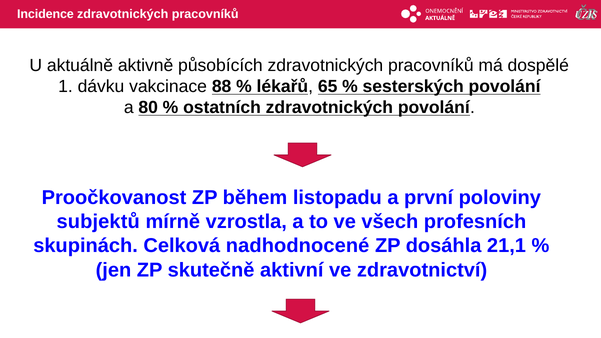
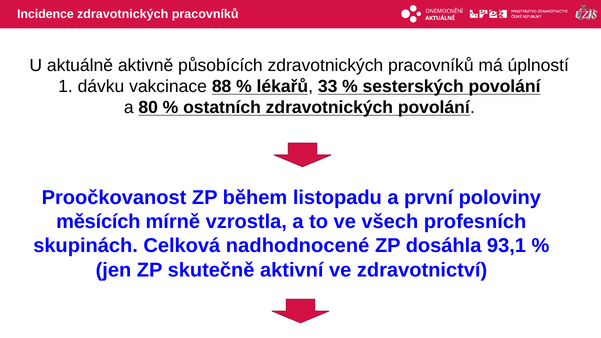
dospělé: dospělé -> úplností
65: 65 -> 33
subjektů: subjektů -> měsících
21,1: 21,1 -> 93,1
